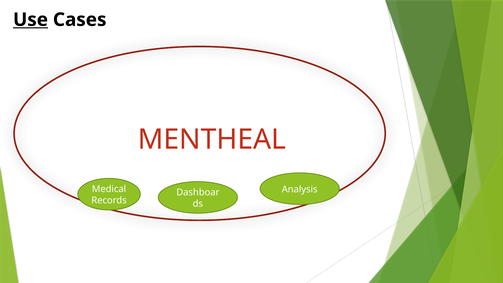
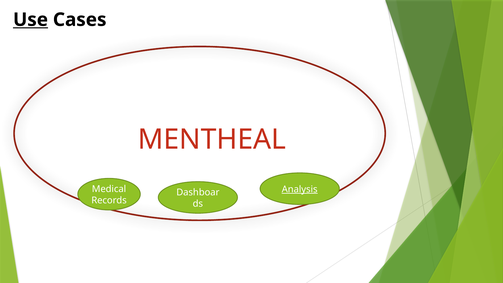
Analysis underline: none -> present
